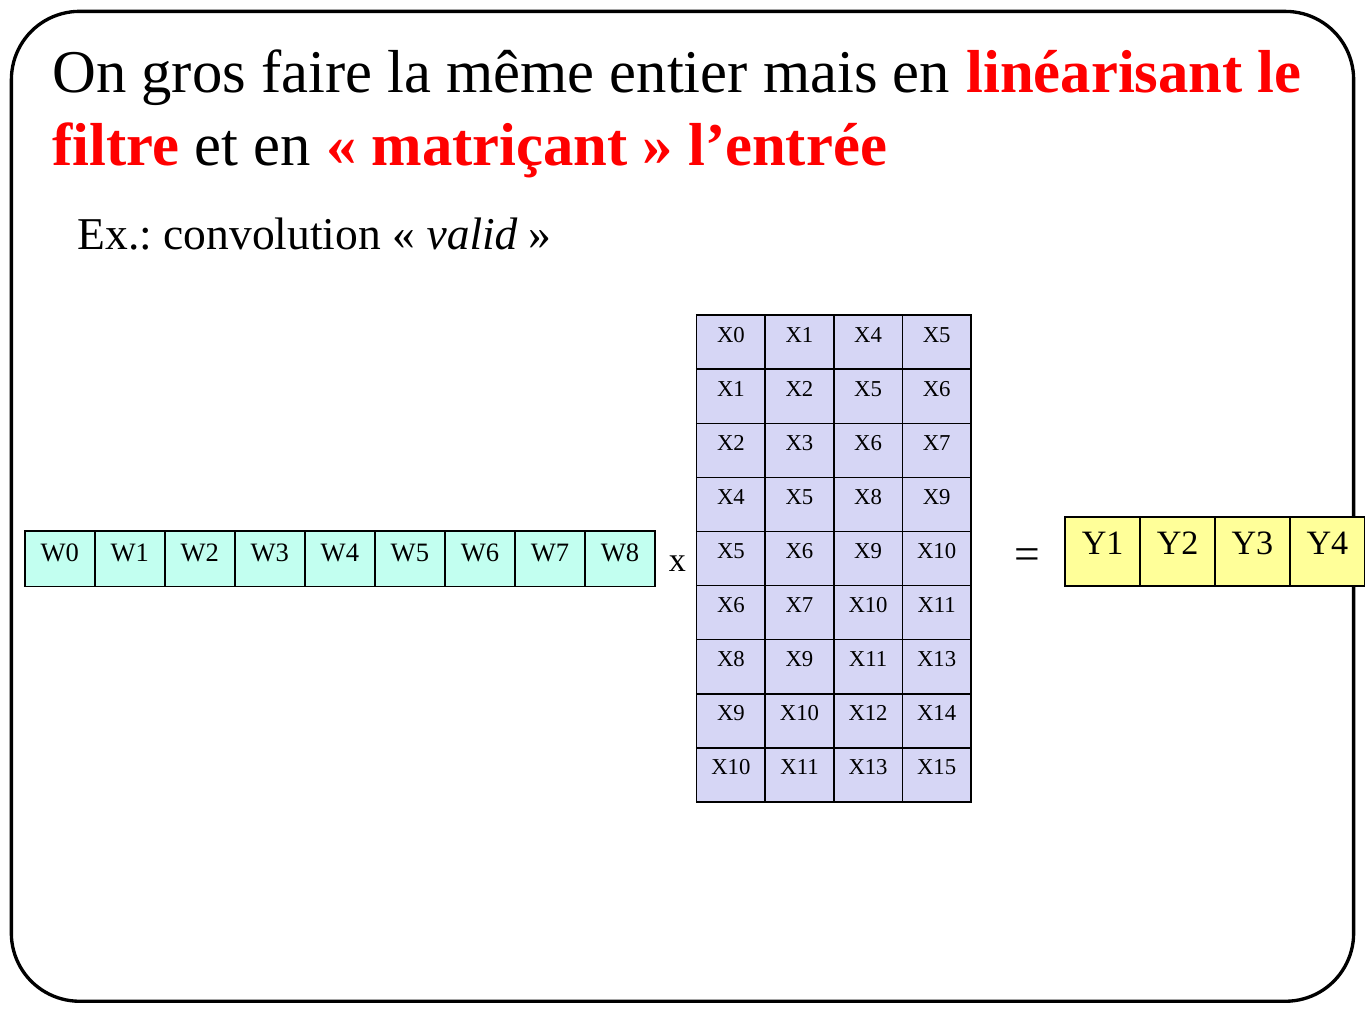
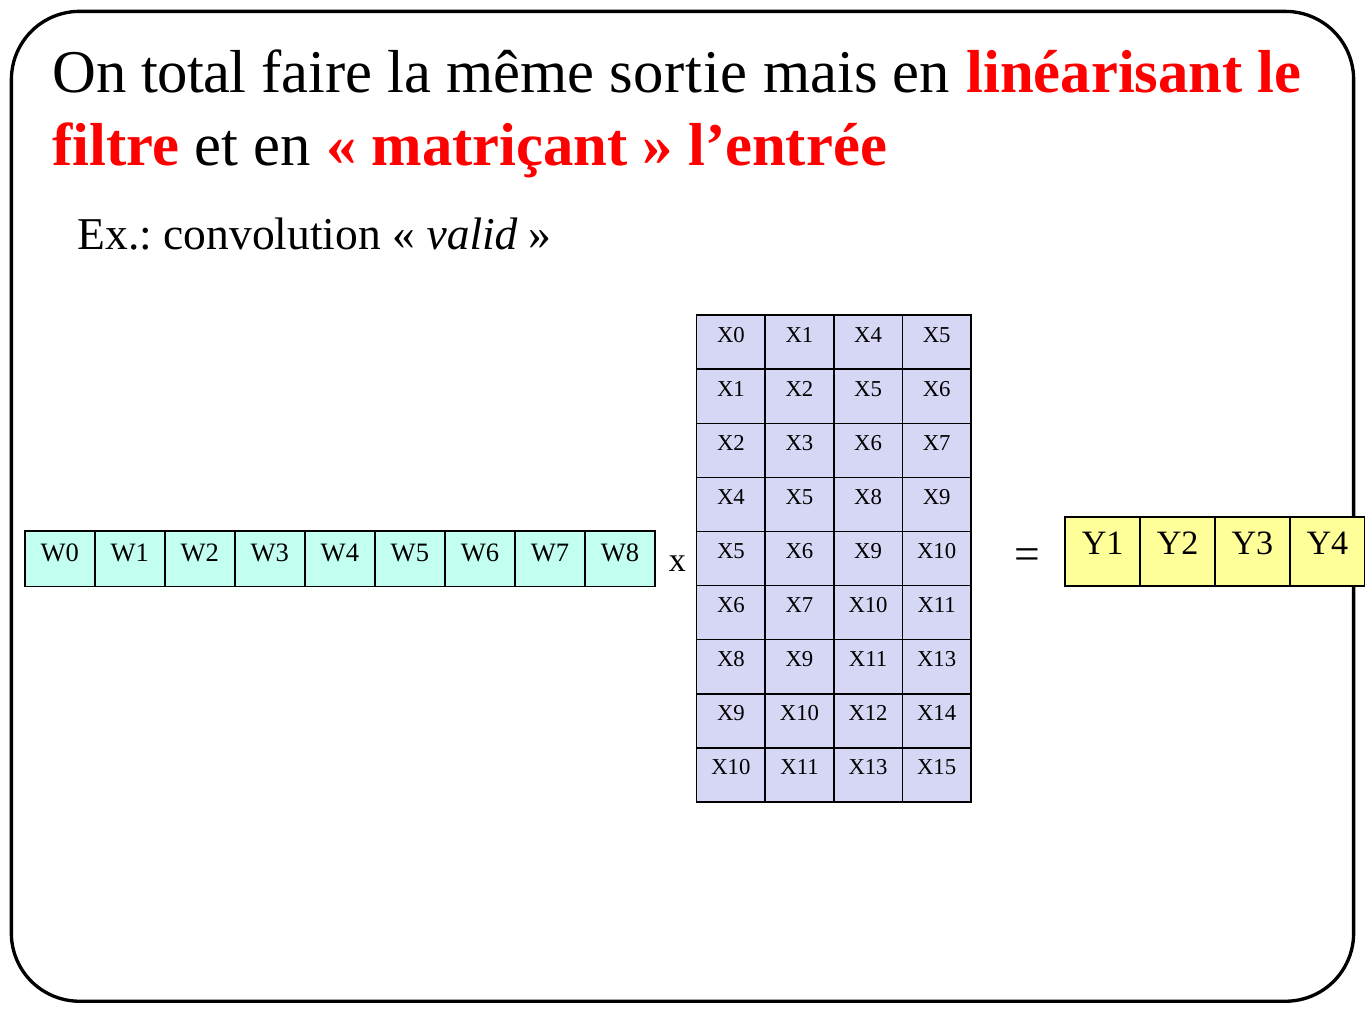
gros: gros -> total
entier: entier -> sortie
